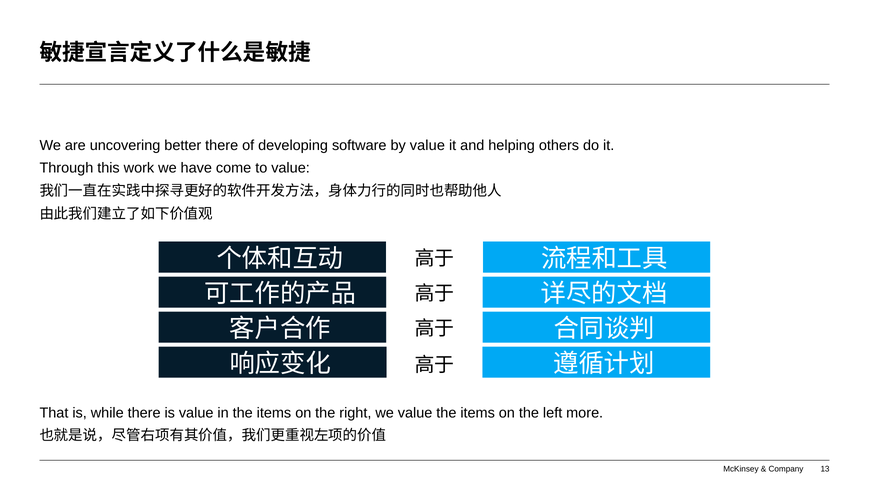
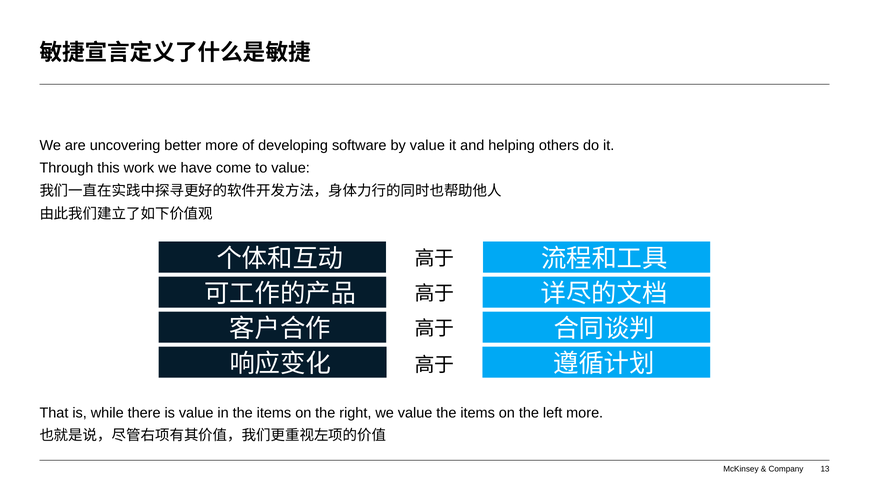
better there: there -> more
